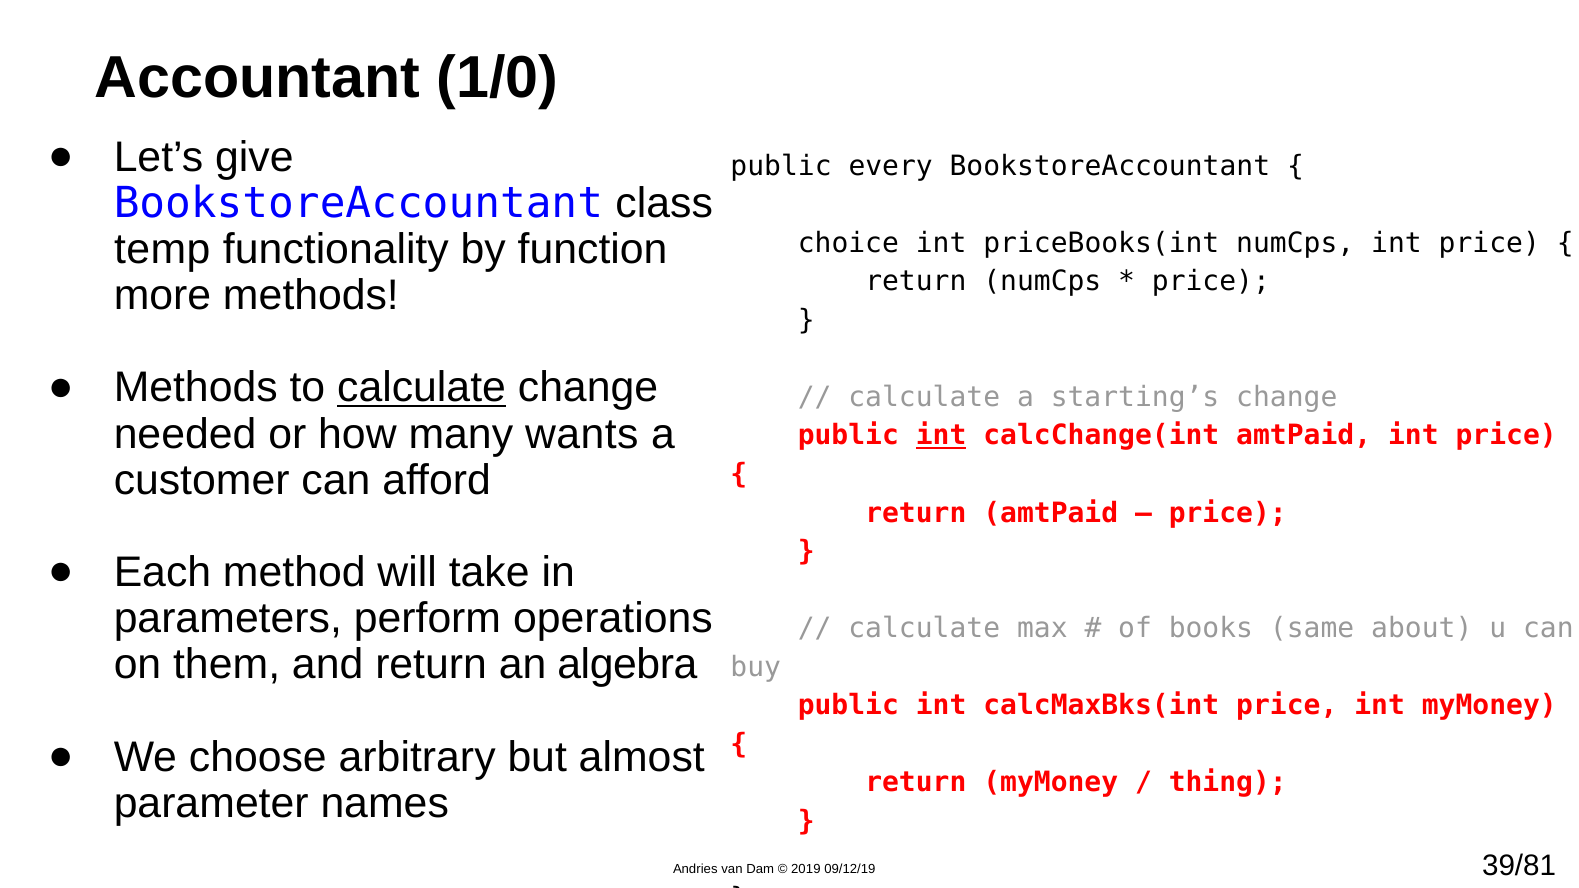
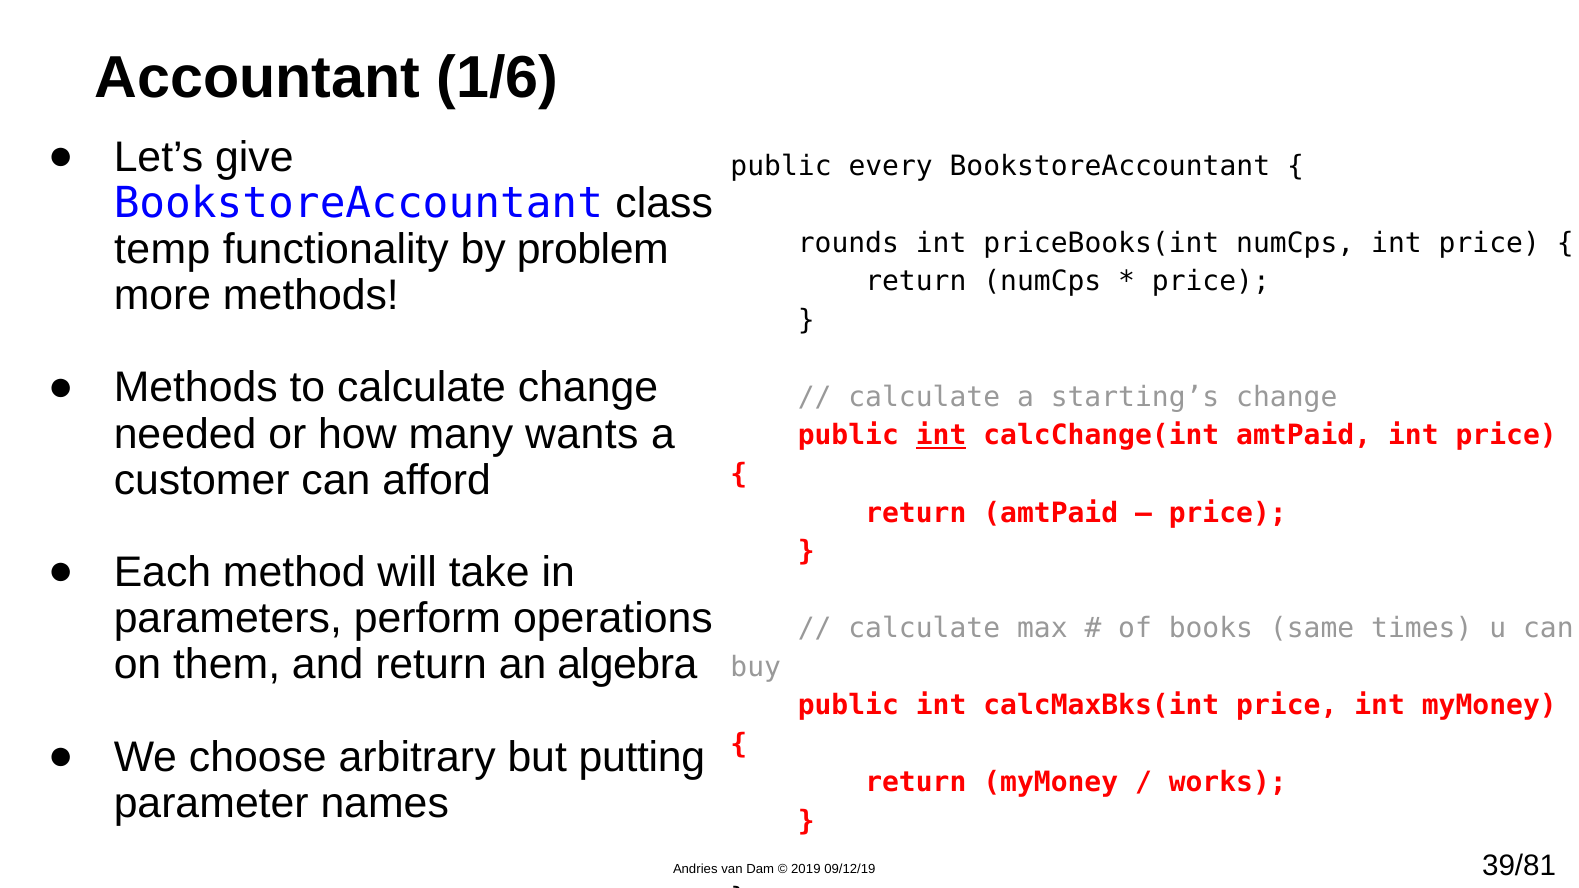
1/0: 1/0 -> 1/6
function: function -> problem
choice: choice -> rounds
calculate at (421, 388) underline: present -> none
about: about -> times
almost: almost -> putting
thing: thing -> works
